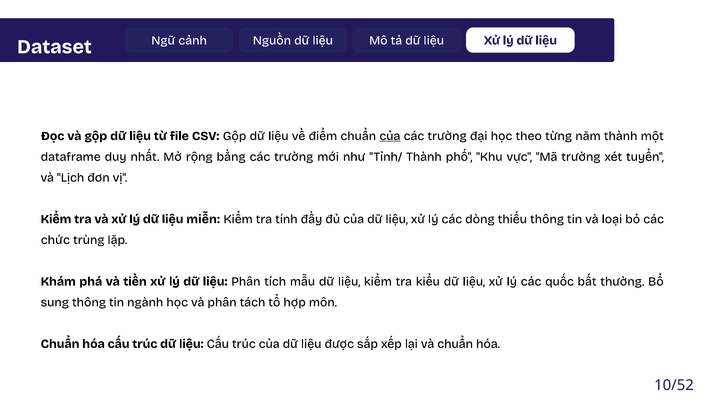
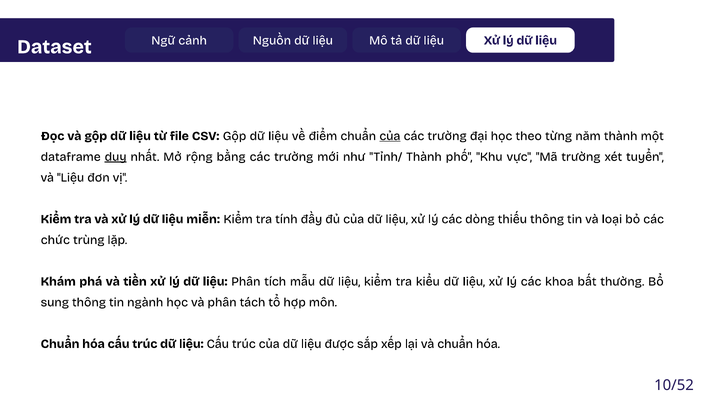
duy underline: none -> present
và Lịch: Lịch -> Liệu
quốc: quốc -> khoa
